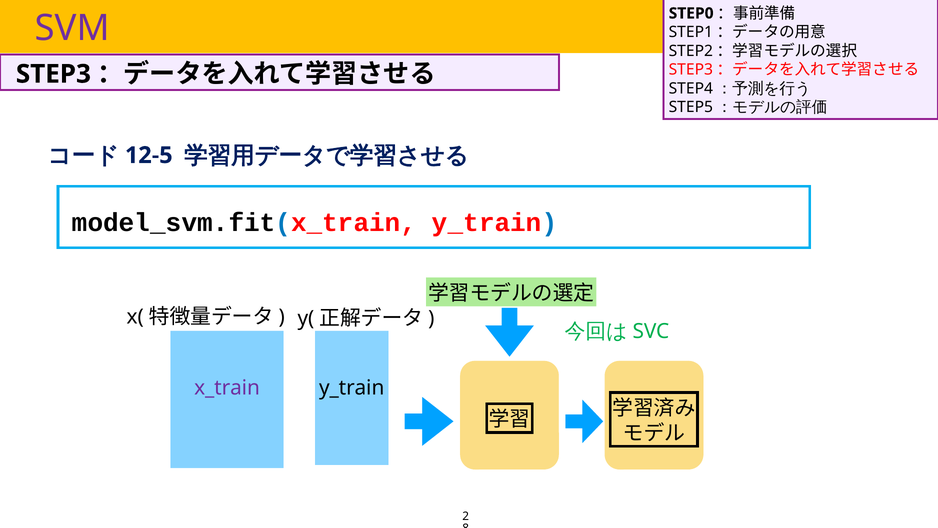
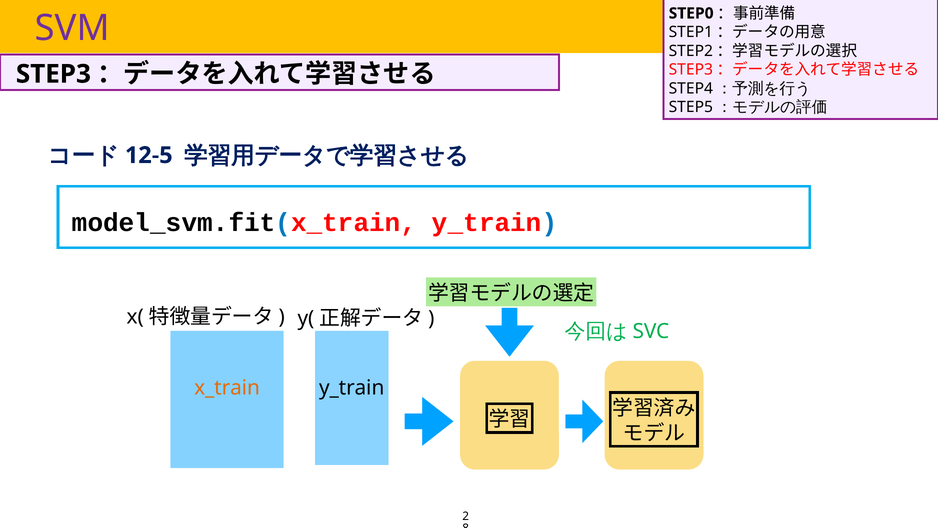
x_train colour: purple -> orange
